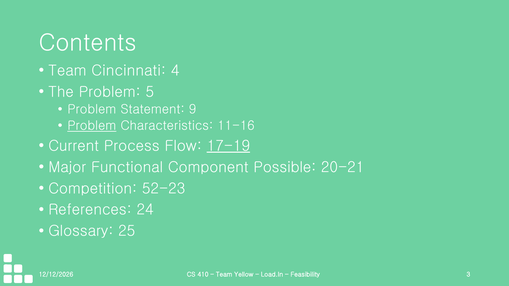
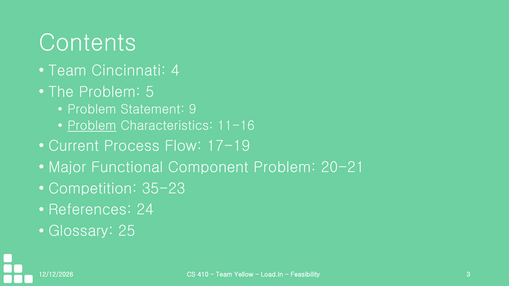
17-19 underline: present -> none
Component Possible: Possible -> Problem
52-23: 52-23 -> 35-23
